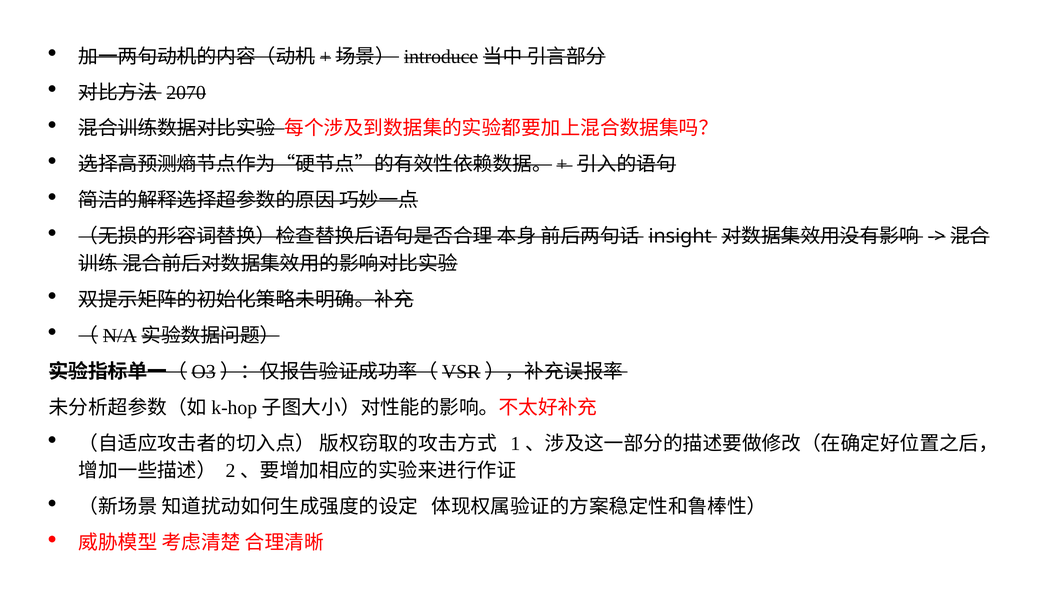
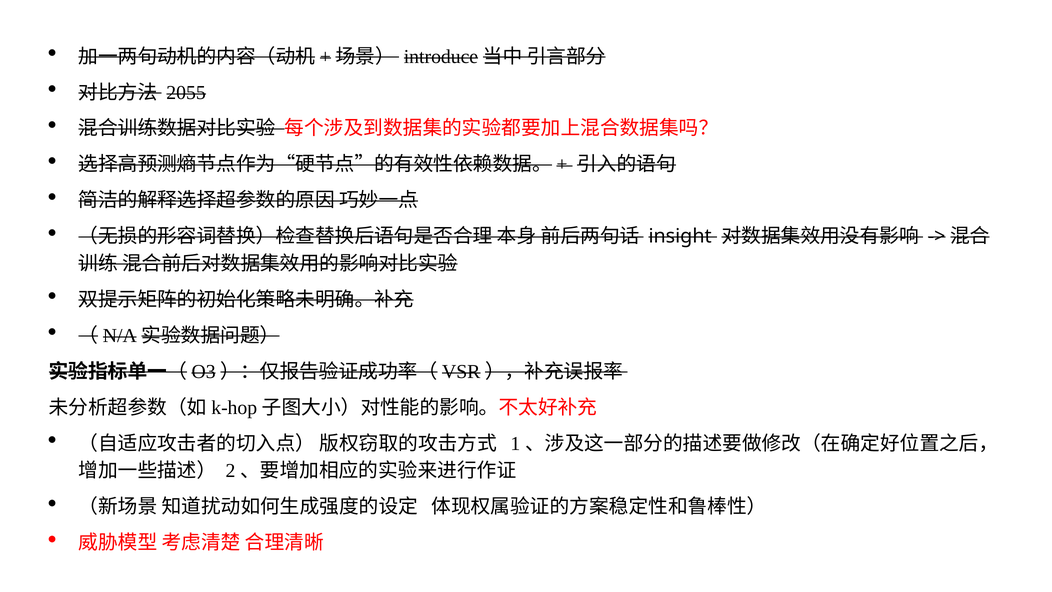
2070: 2070 -> 2055
